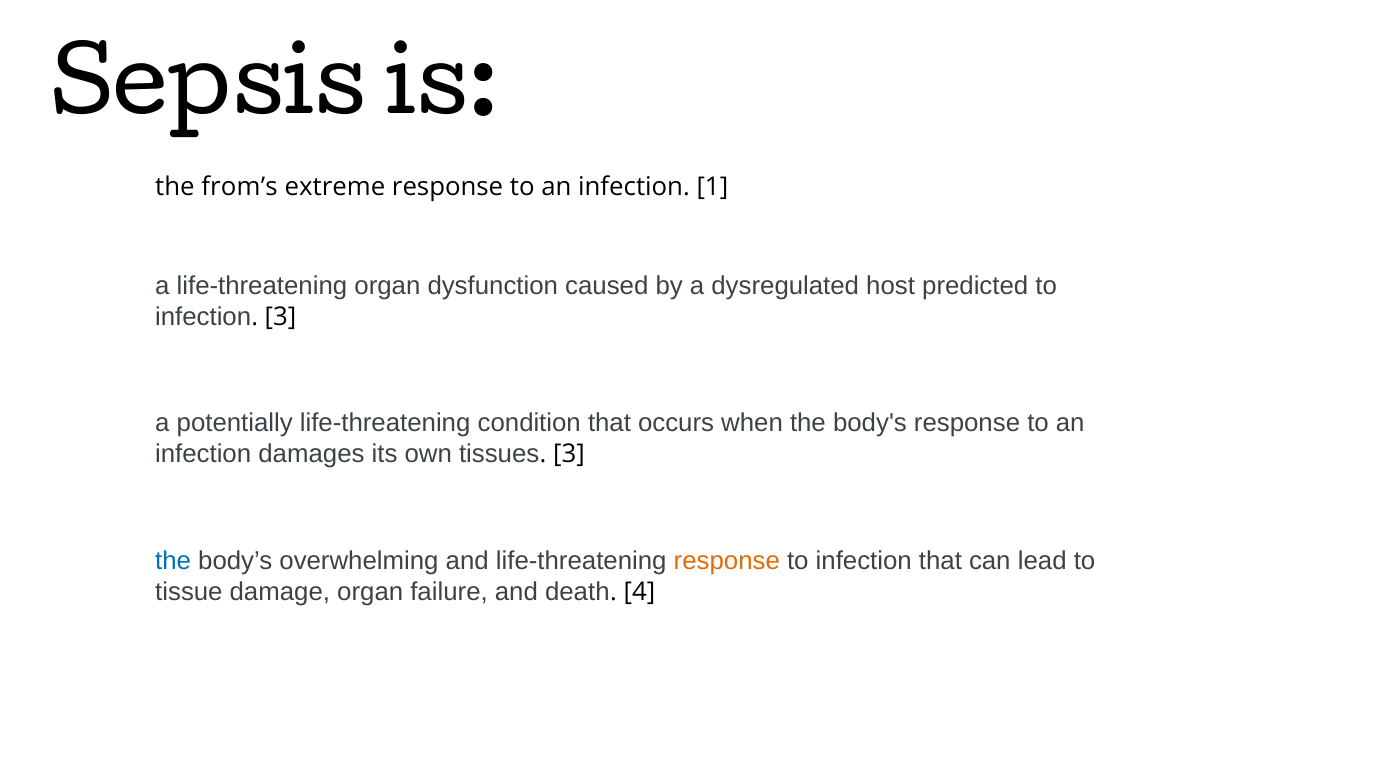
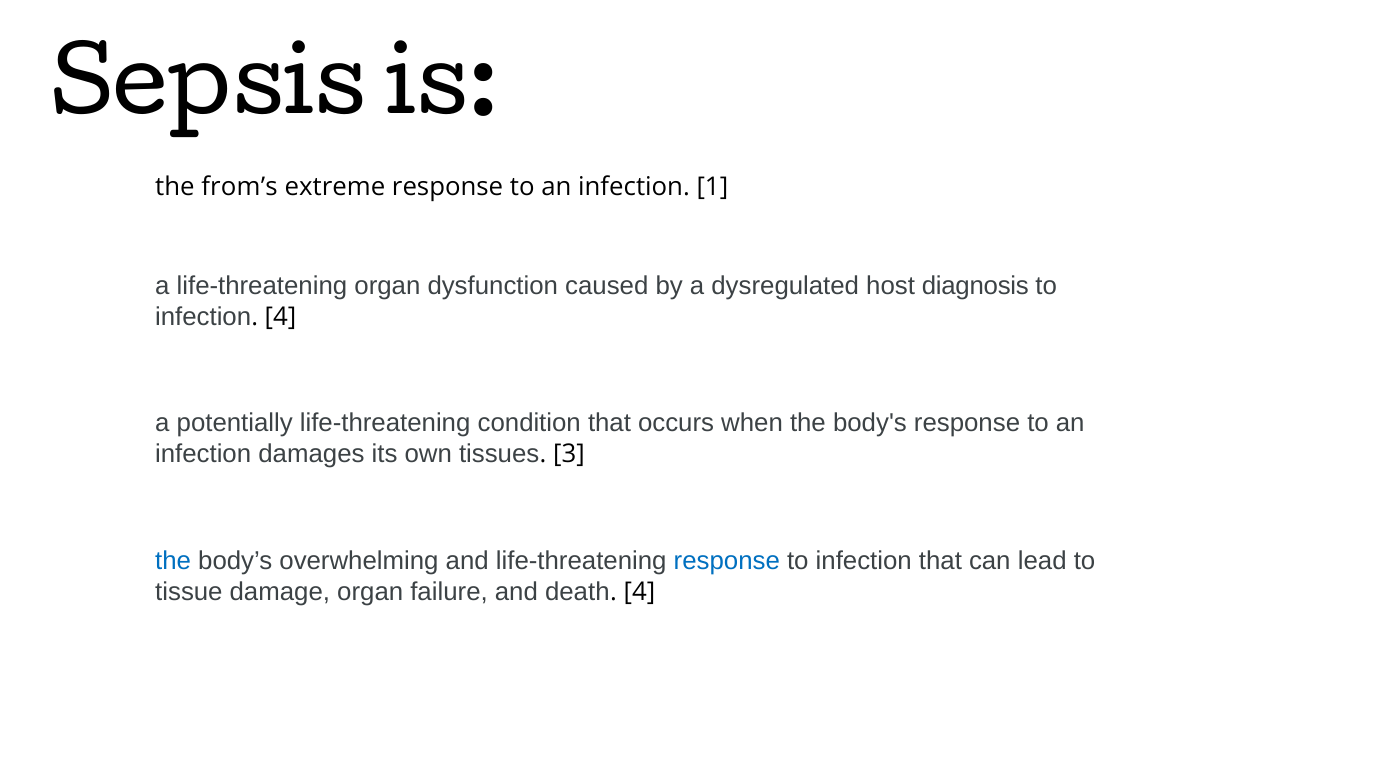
predicted: predicted -> diagnosis
infection 3: 3 -> 4
response at (727, 561) colour: orange -> blue
